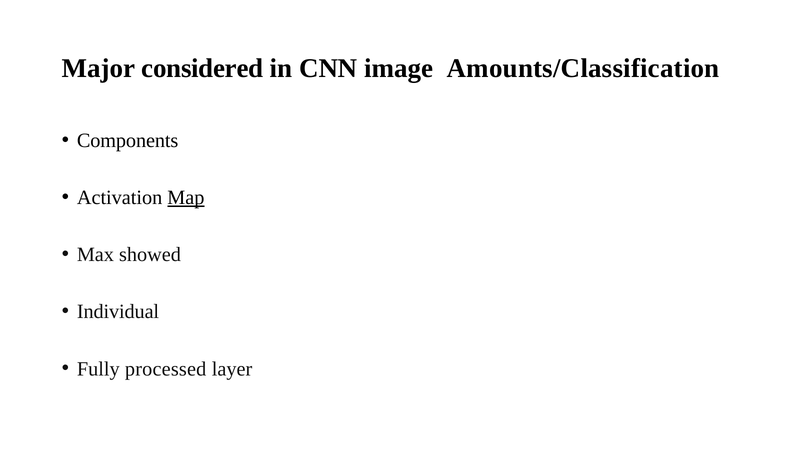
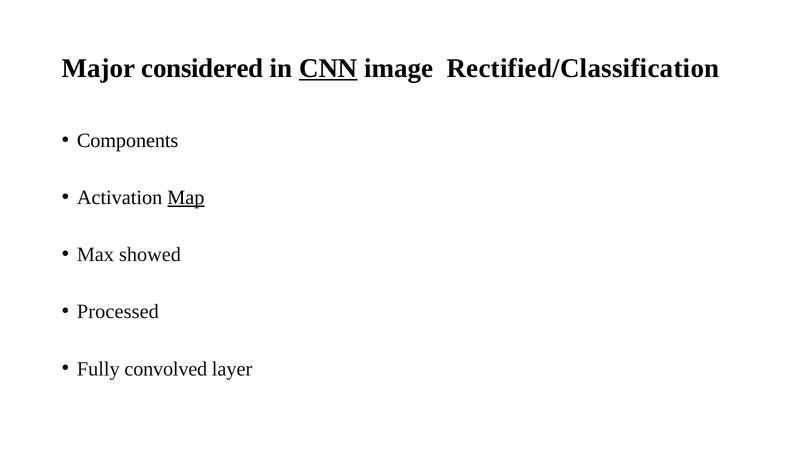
CNN underline: none -> present
Amounts/Classification: Amounts/Classification -> Rectified/Classification
Individual: Individual -> Processed
processed: processed -> convolved
